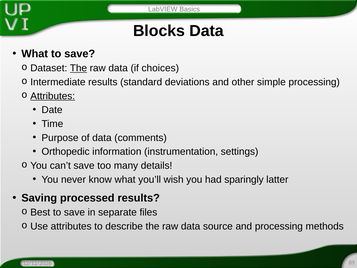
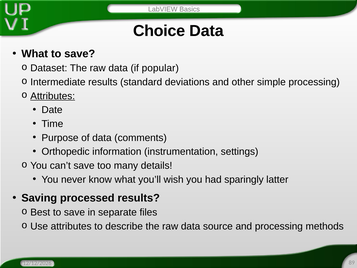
Blocks: Blocks -> Choice
The at (78, 68) underline: present -> none
choices: choices -> popular
